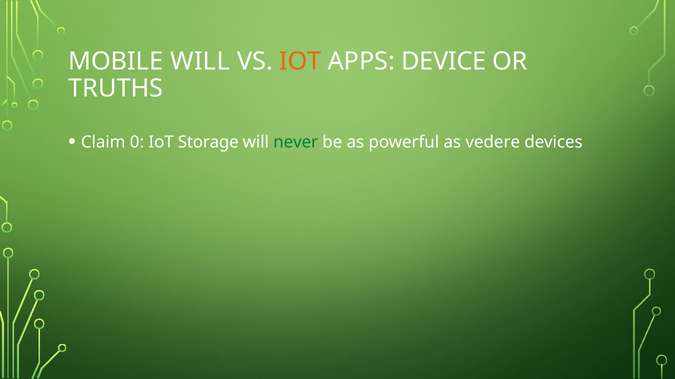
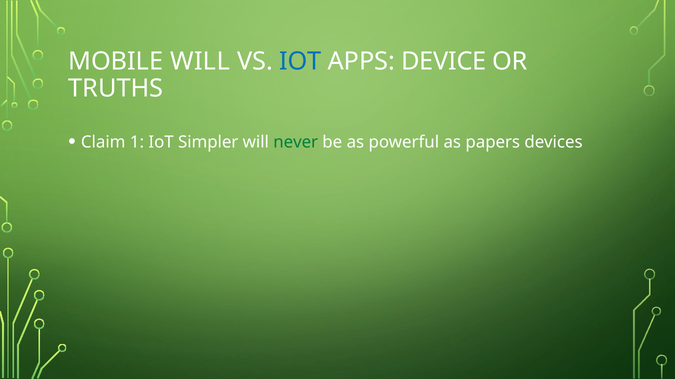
IOT at (300, 61) colour: orange -> blue
0: 0 -> 1
Storage: Storage -> Simpler
vedere: vedere -> papers
